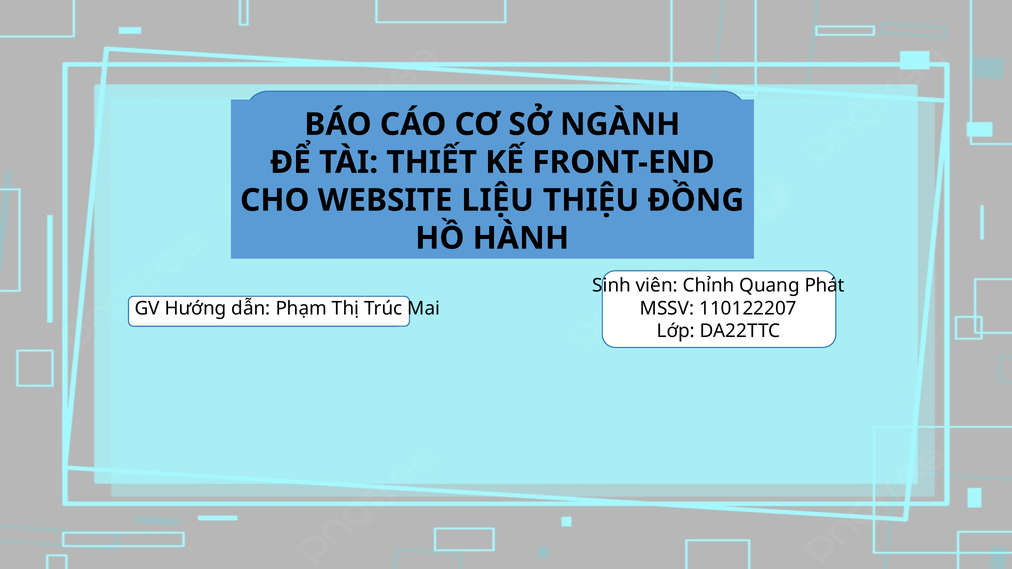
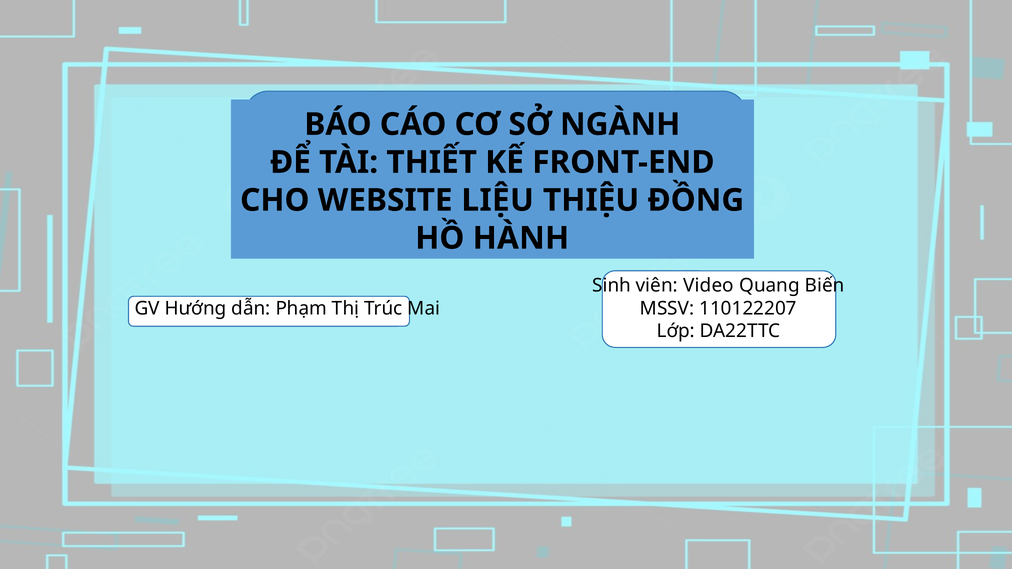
Chỉnh: Chỉnh -> Video
Phát: Phát -> Biến
